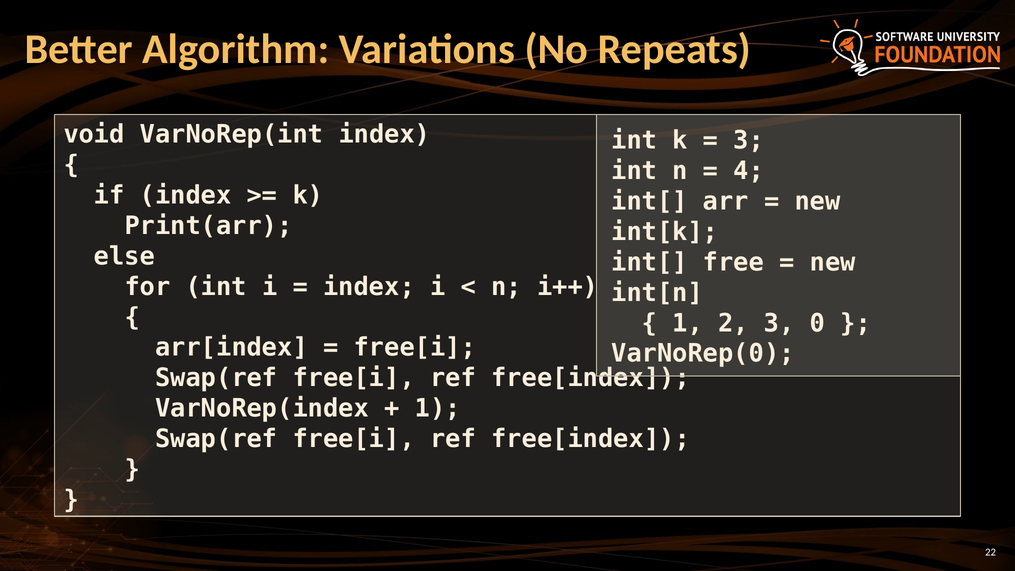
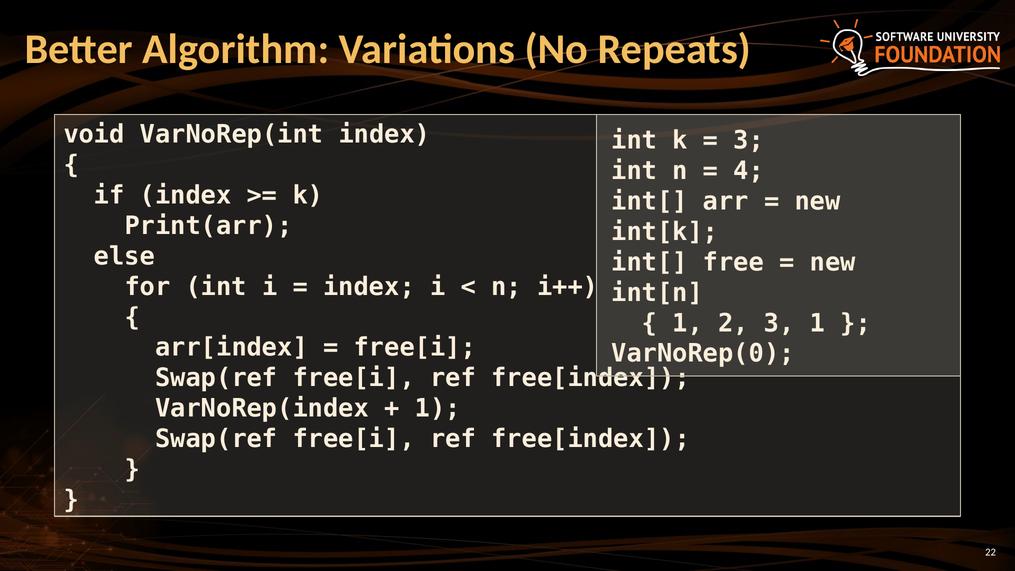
3 0: 0 -> 1
